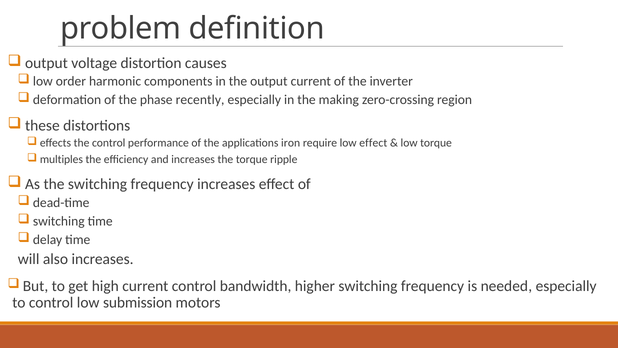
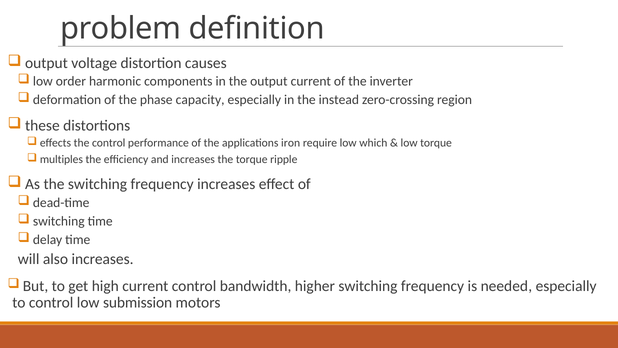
recently: recently -> capacity
making: making -> instead
low effect: effect -> which
